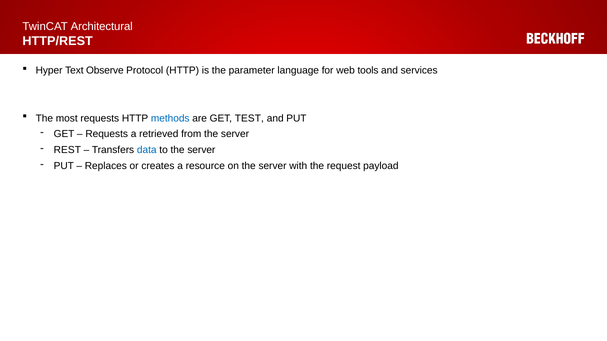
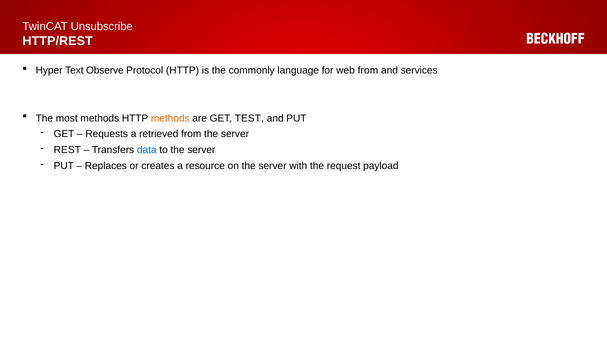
Architectural: Architectural -> Unsubscribe
parameter: parameter -> commonly
web tools: tools -> from
most requests: requests -> methods
methods at (170, 118) colour: blue -> orange
